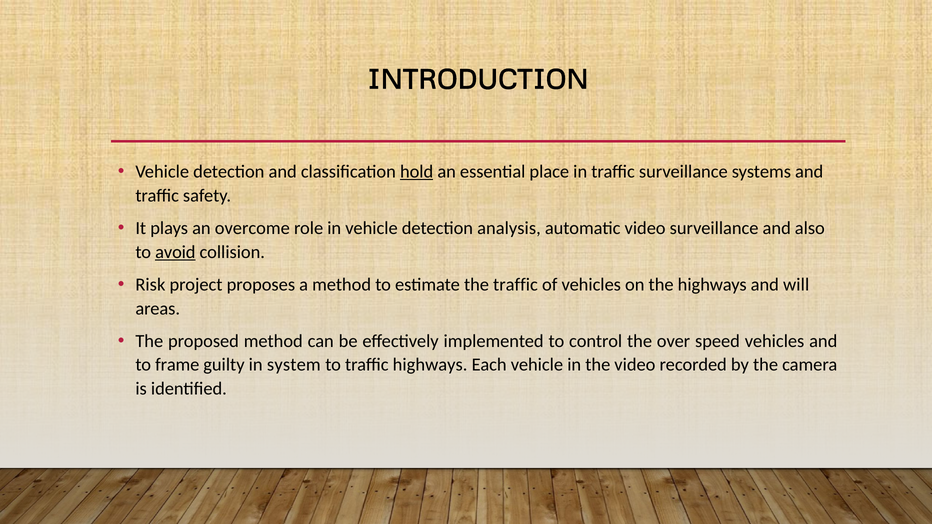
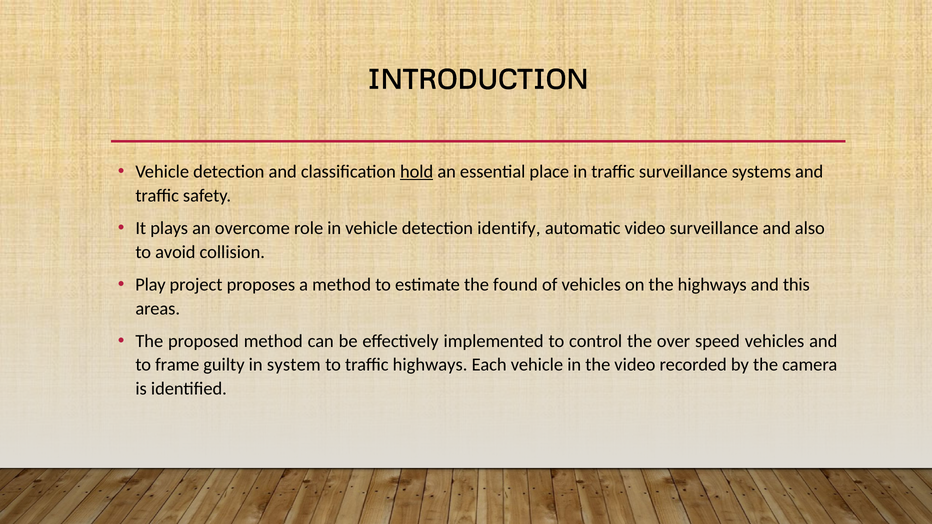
analysis: analysis -> identify
avoid underline: present -> none
Risk: Risk -> Play
the traffic: traffic -> found
will: will -> this
